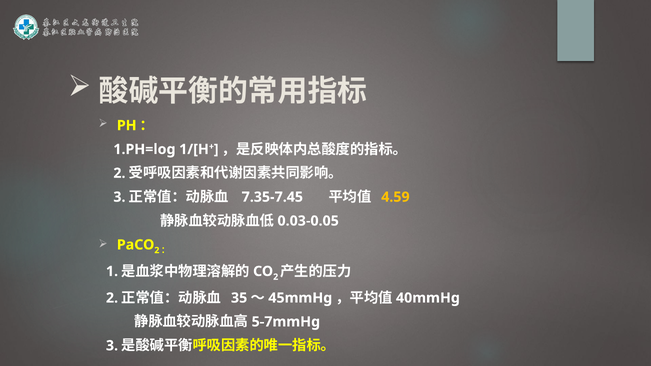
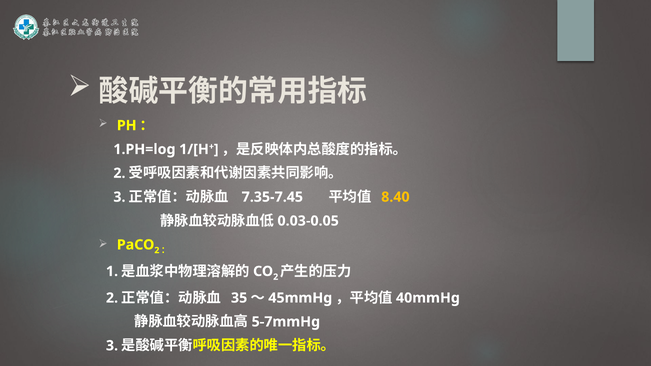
4.59: 4.59 -> 8.40
